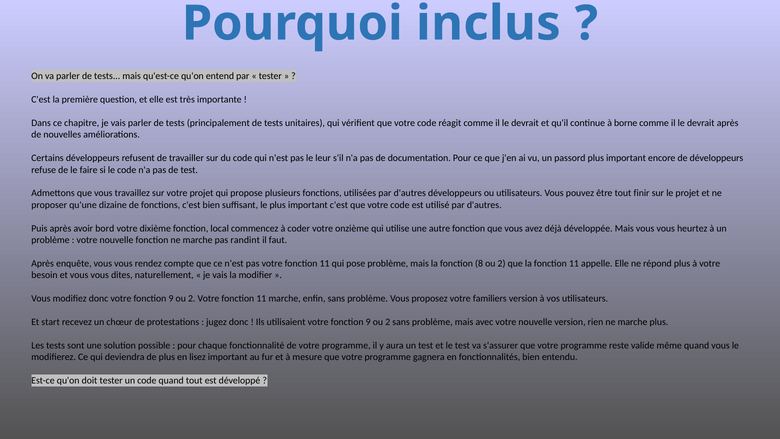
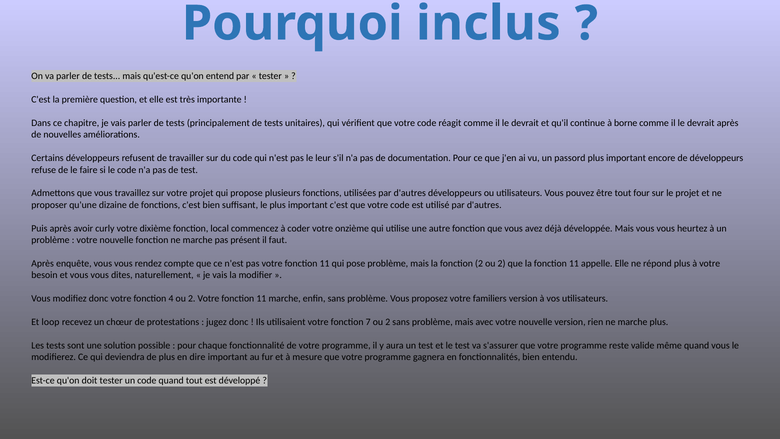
finir: finir -> four
bord: bord -> curly
randint: randint -> présent
fonction 8: 8 -> 2
donc votre fonction 9: 9 -> 4
start: start -> loop
utilisaient votre fonction 9: 9 -> 7
lisez: lisez -> dire
